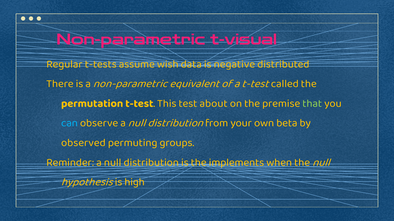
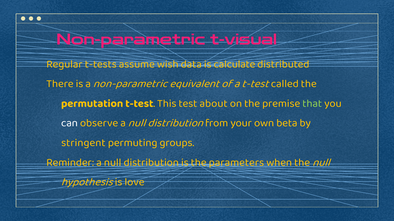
negative: negative -> calculate
can colour: light blue -> white
observed: observed -> stringent
implements: implements -> parameters
high: high -> love
